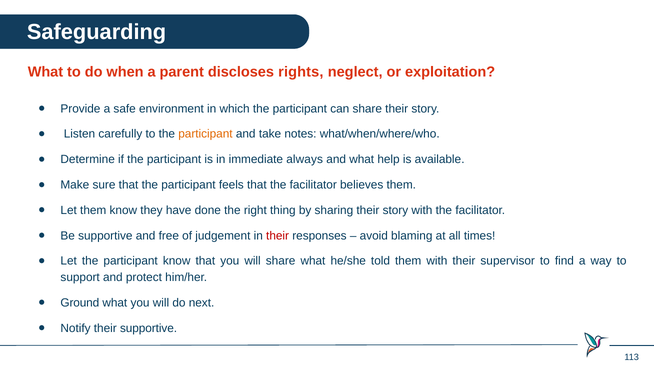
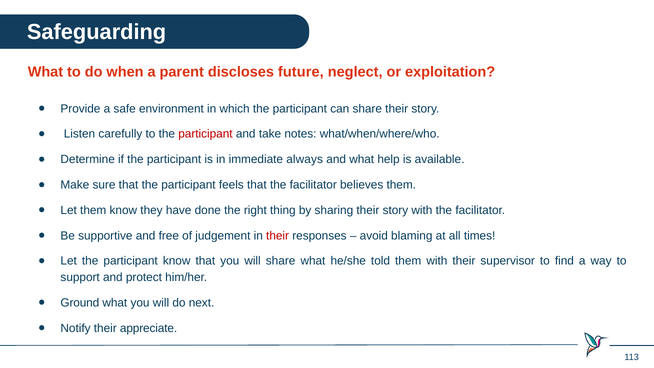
rights: rights -> future
participant at (205, 134) colour: orange -> red
their supportive: supportive -> appreciate
